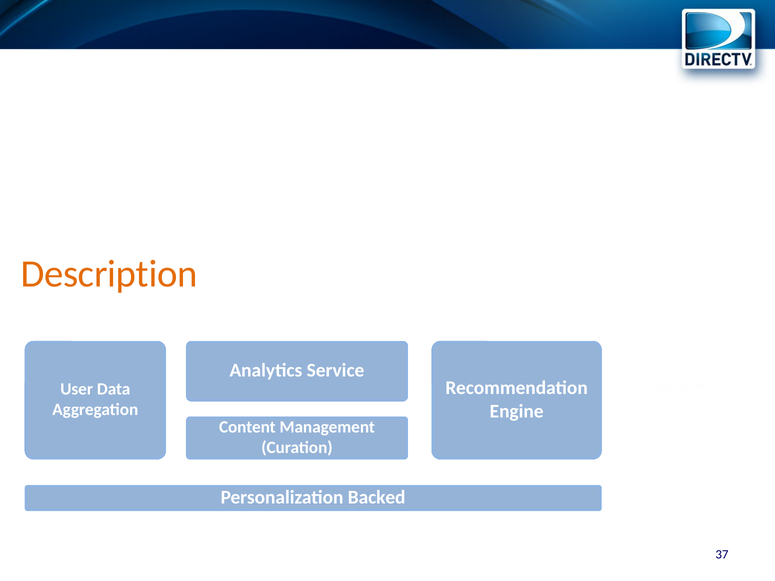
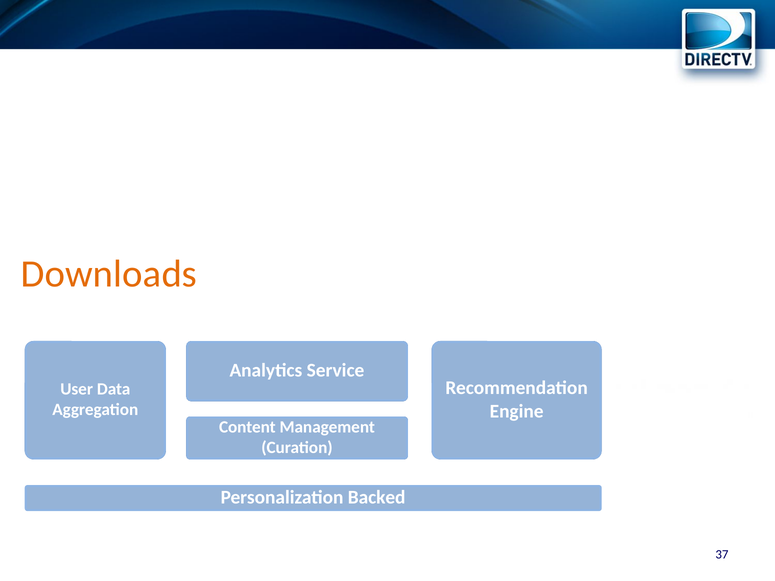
Description: Description -> Downloads
